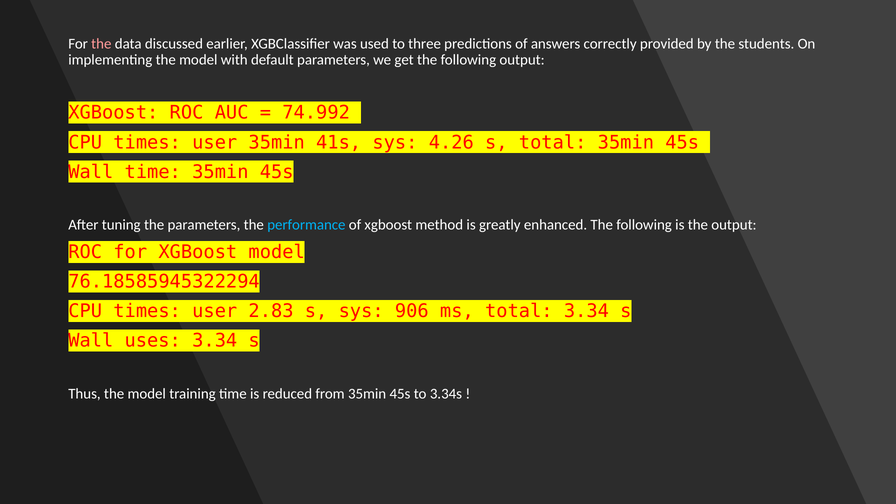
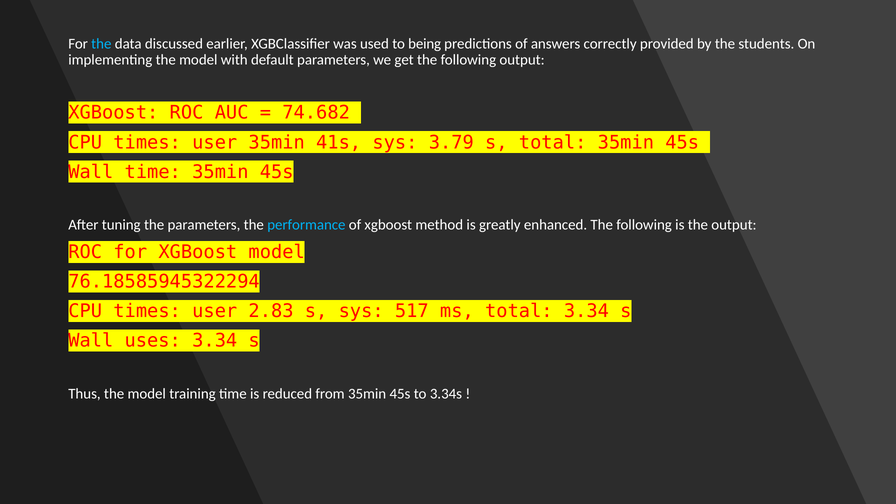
the at (101, 44) colour: pink -> light blue
three: three -> being
74.992: 74.992 -> 74.682
4.26: 4.26 -> 3.79
906: 906 -> 517
